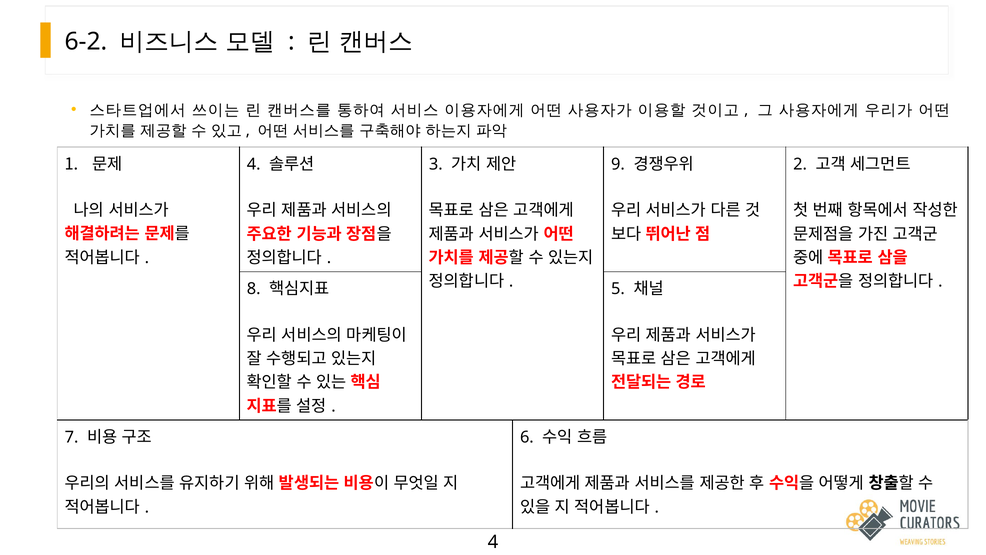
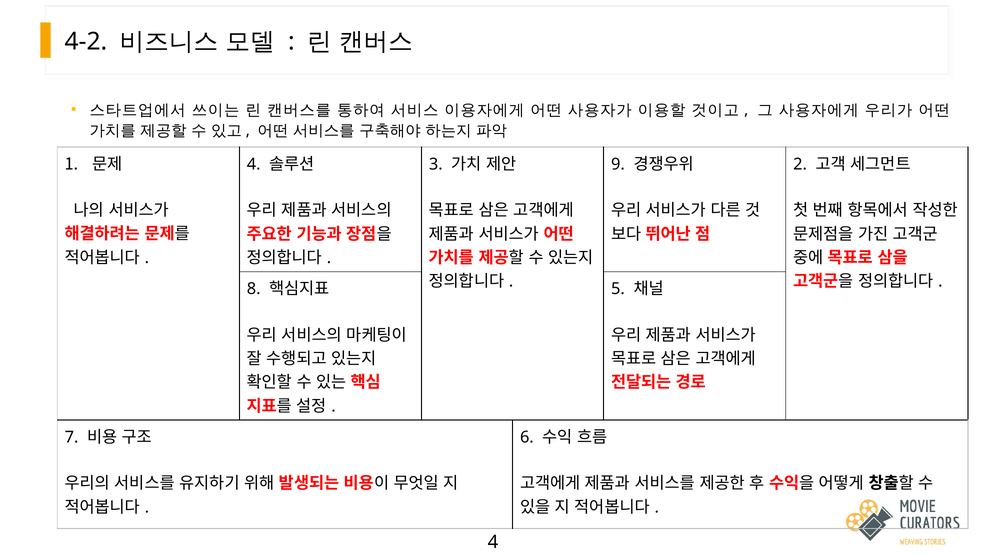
6-2: 6-2 -> 4-2
